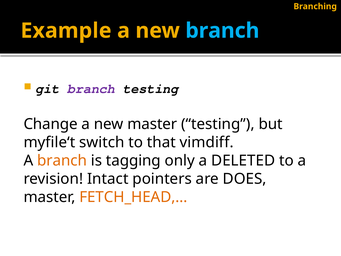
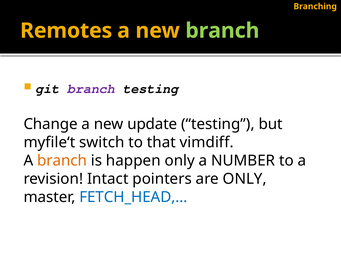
Example: Example -> Remotes
branch at (222, 31) colour: light blue -> light green
new master: master -> update
tagging: tagging -> happen
DELETED: DELETED -> NUMBER
are DOES: DOES -> ONLY
FETCH_HEAD colour: orange -> blue
